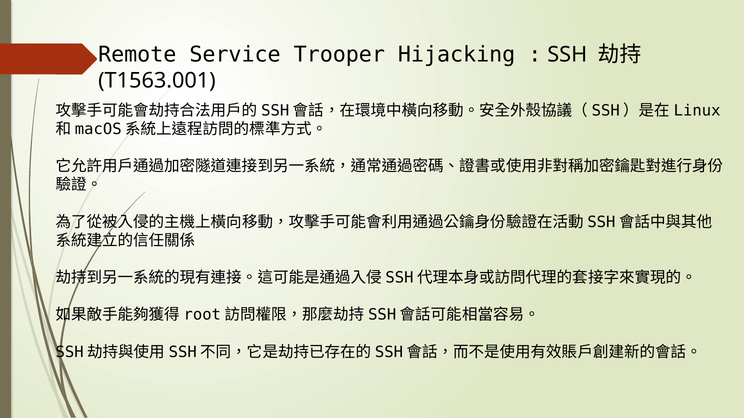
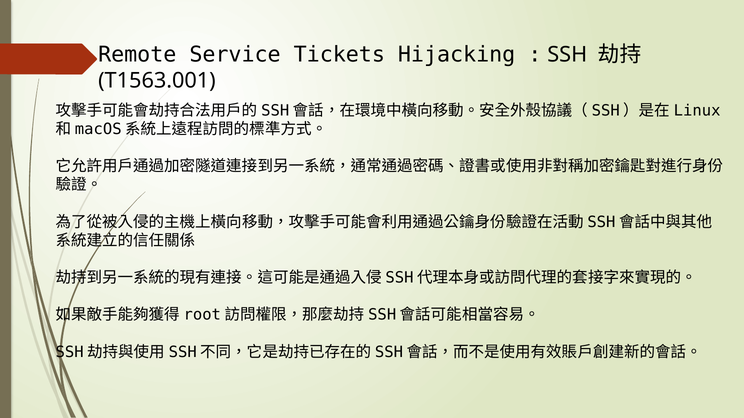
Trooper: Trooper -> Tickets
